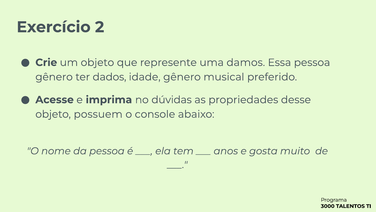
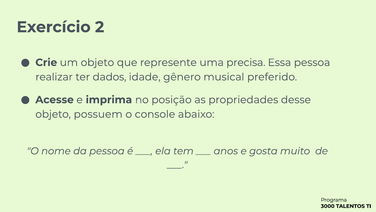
damos: damos -> precisa
gênero at (54, 77): gênero -> realizar
dúvidas: dúvidas -> posição
